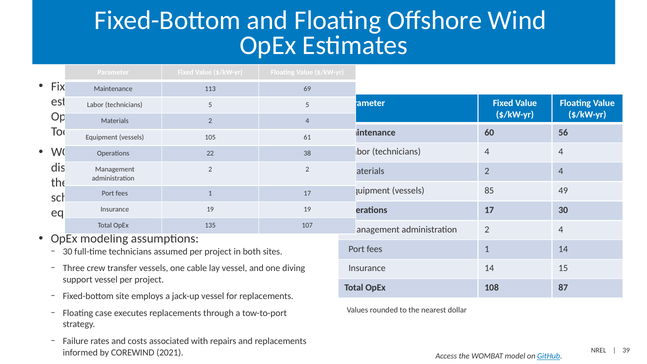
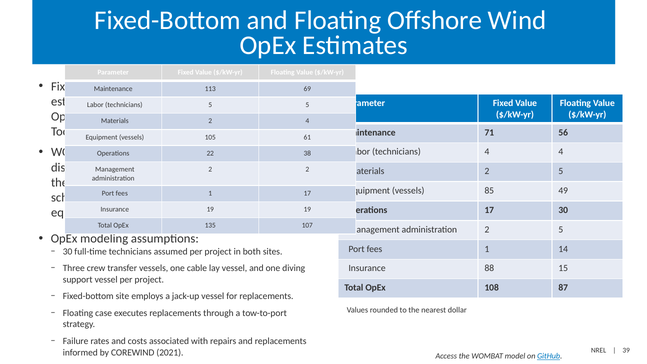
60: 60 -> 71
4 at (561, 171): 4 -> 5
administration 2 4: 4 -> 5
Insurance 14: 14 -> 88
